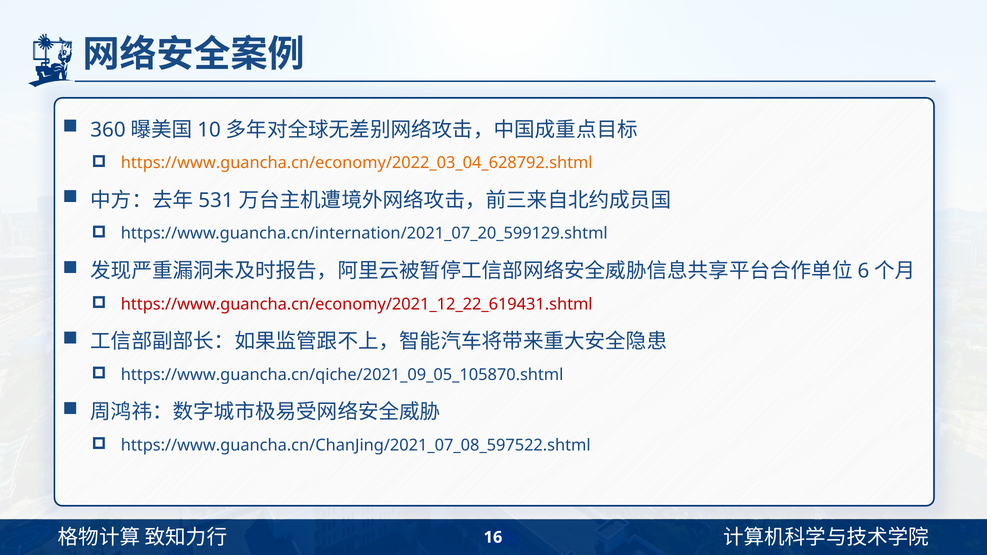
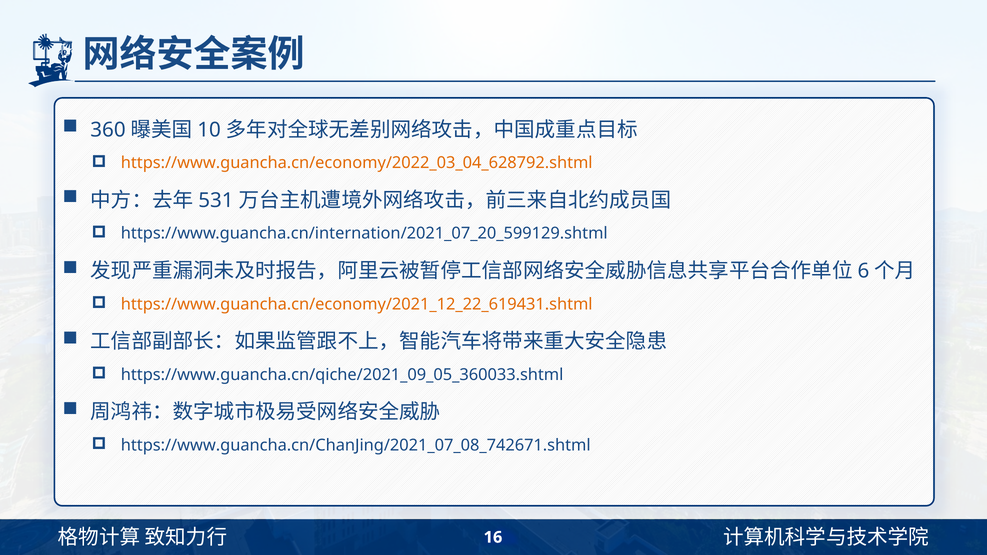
https://www.guancha.cn/economy/2021_12_22_619431.shtml colour: red -> orange
https://www.guancha.cn/qiche/2021_09_05_105870.shtml: https://www.guancha.cn/qiche/2021_09_05_105870.shtml -> https://www.guancha.cn/qiche/2021_09_05_360033.shtml
https://www.guancha.cn/ChanJing/2021_07_08_597522.shtml: https://www.guancha.cn/ChanJing/2021_07_08_597522.shtml -> https://www.guancha.cn/ChanJing/2021_07_08_742671.shtml
